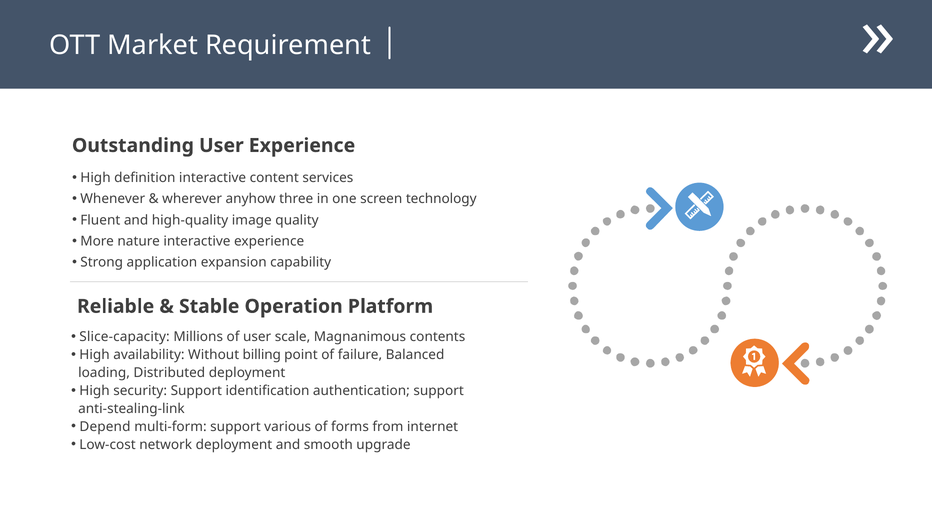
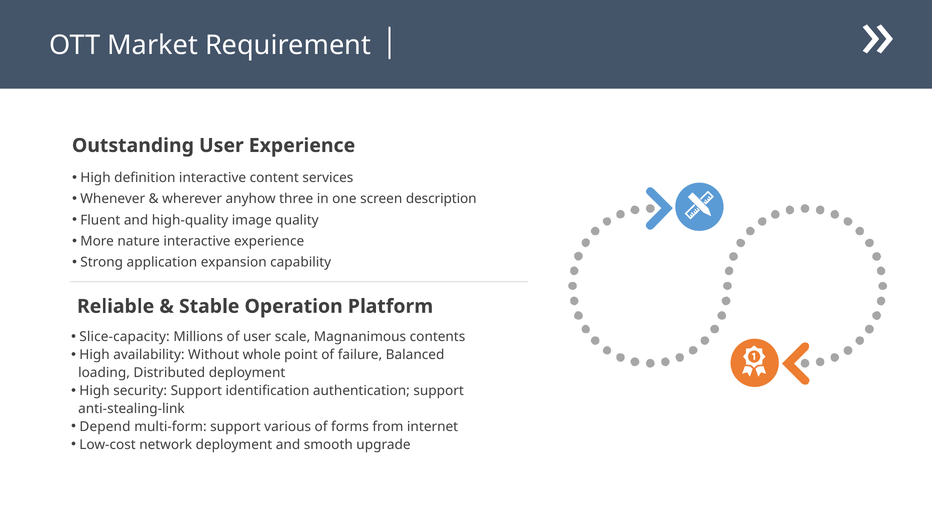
technology: technology -> description
billing: billing -> whole
